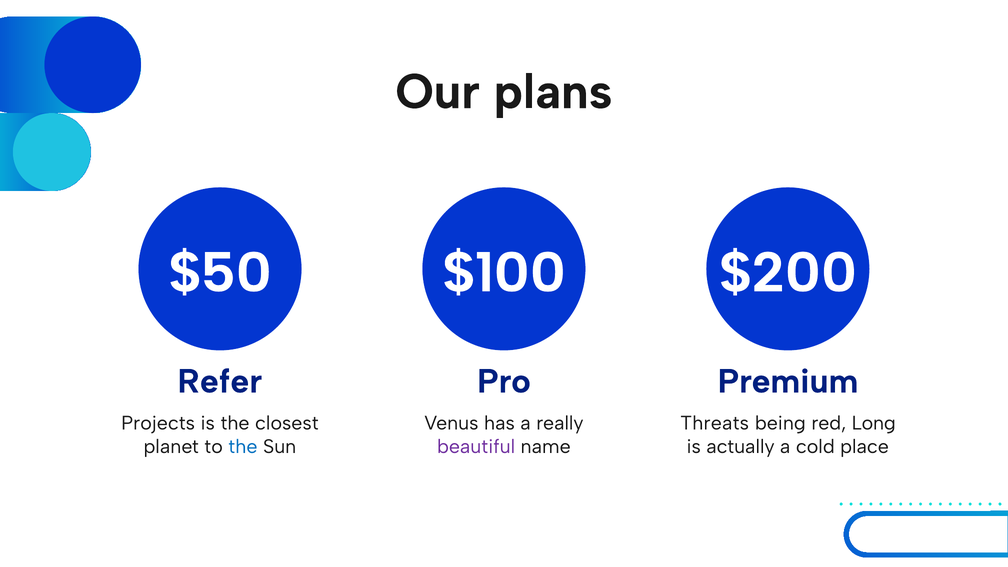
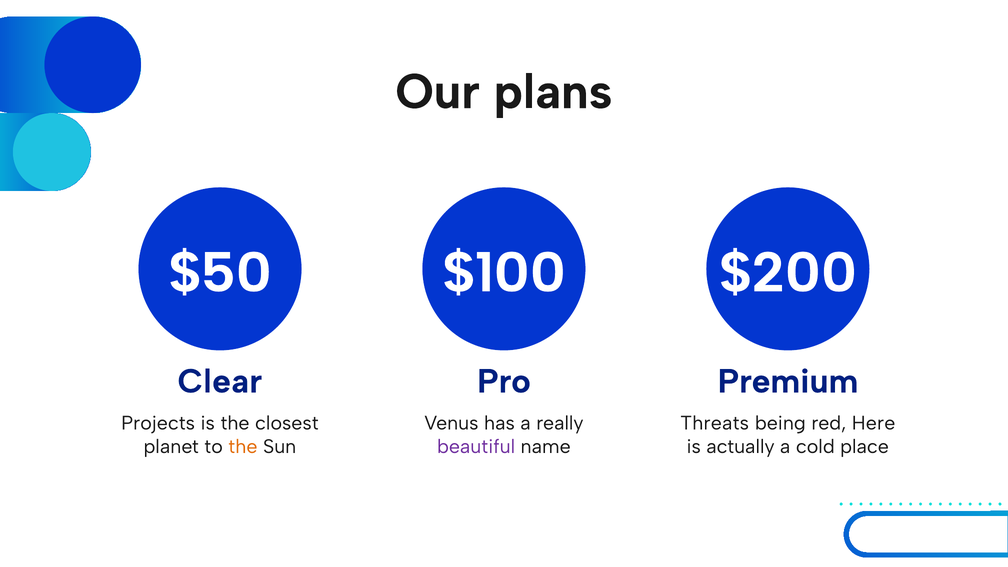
Refer: Refer -> Clear
Long: Long -> Here
the at (243, 447) colour: blue -> orange
